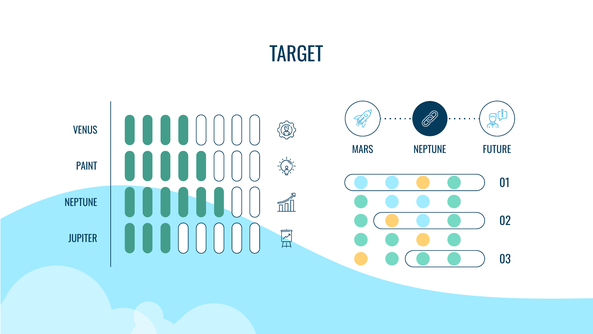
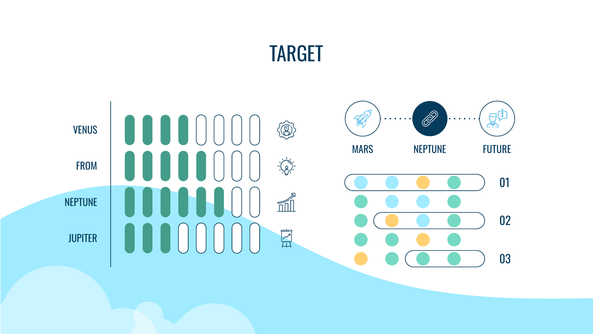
PAINT: PAINT -> FROM
